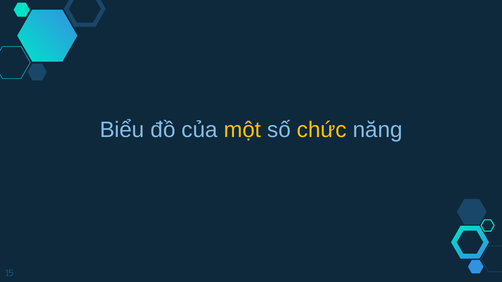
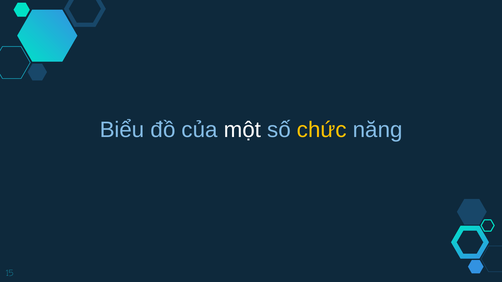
một colour: yellow -> white
